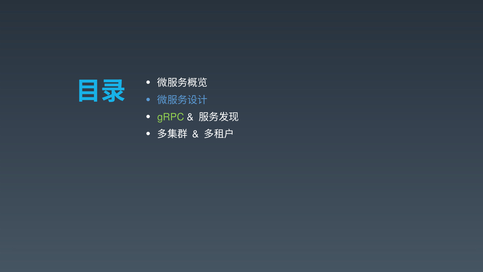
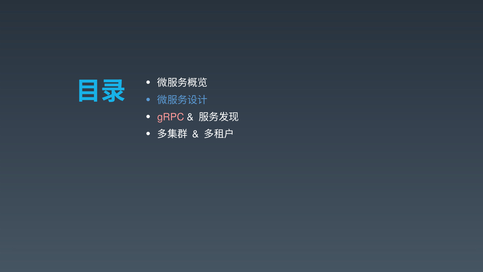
gRPC colour: light green -> pink
